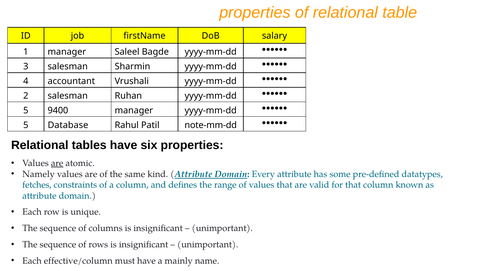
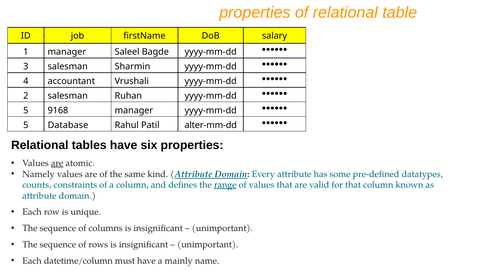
9400: 9400 -> 9168
note-mm-dd: note-mm-dd -> alter-mm-dd
fetches: fetches -> counts
range underline: none -> present
effective/column: effective/column -> datetime/column
